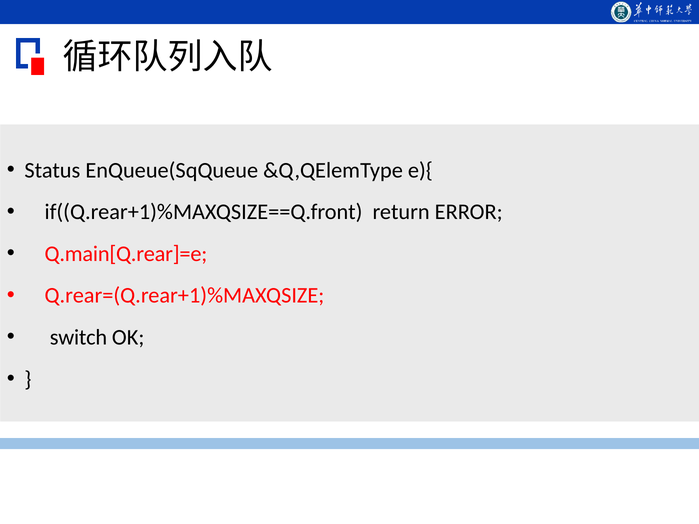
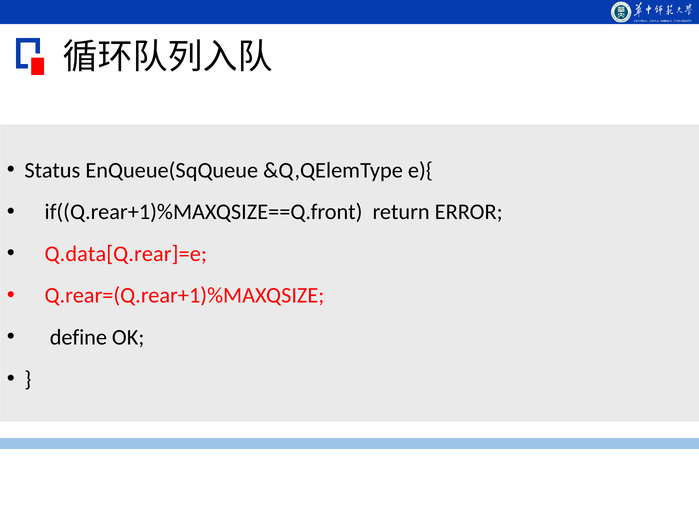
Q.main[Q.rear]=e: Q.main[Q.rear]=e -> Q.data[Q.rear]=e
switch: switch -> define
